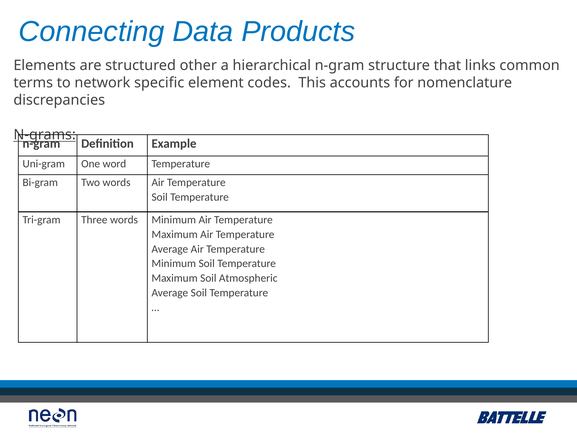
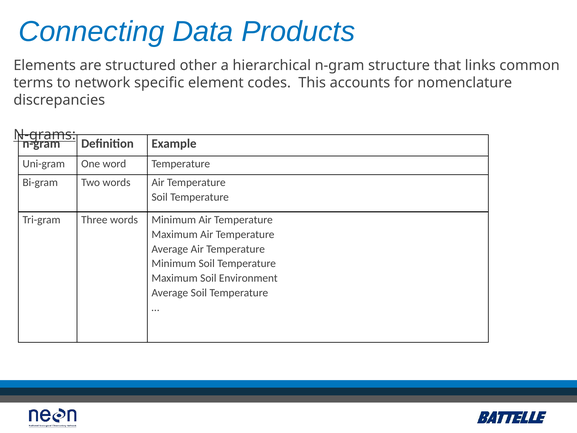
Atmospheric: Atmospheric -> Environment
